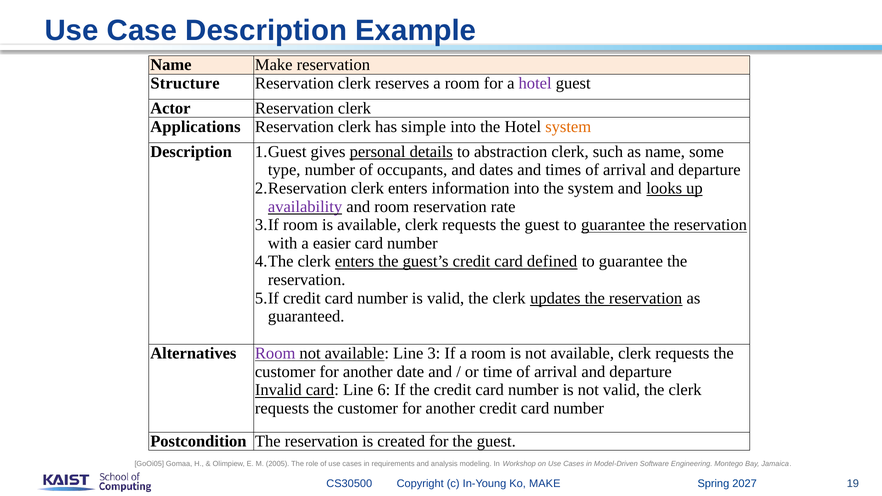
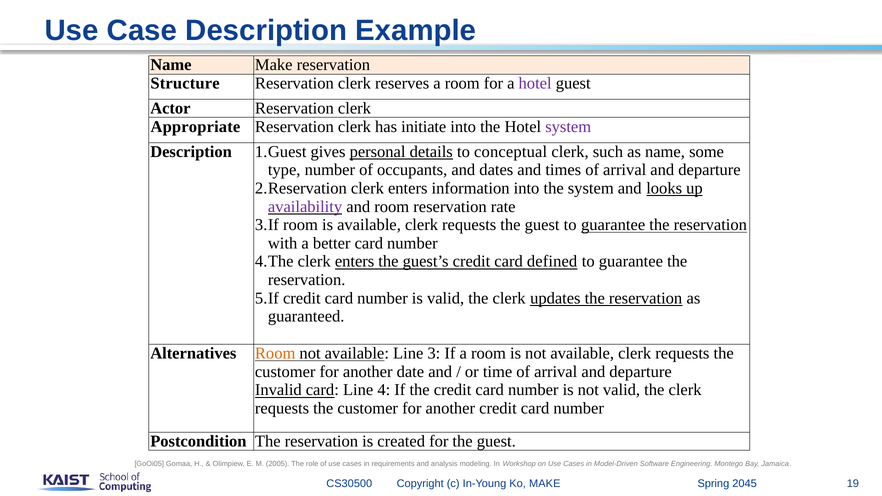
Applications: Applications -> Appropriate
simple: simple -> initiate
system at (568, 127) colour: orange -> purple
abstraction: abstraction -> conceptual
easier: easier -> better
Room at (275, 354) colour: purple -> orange
6: 6 -> 4
2027: 2027 -> 2045
